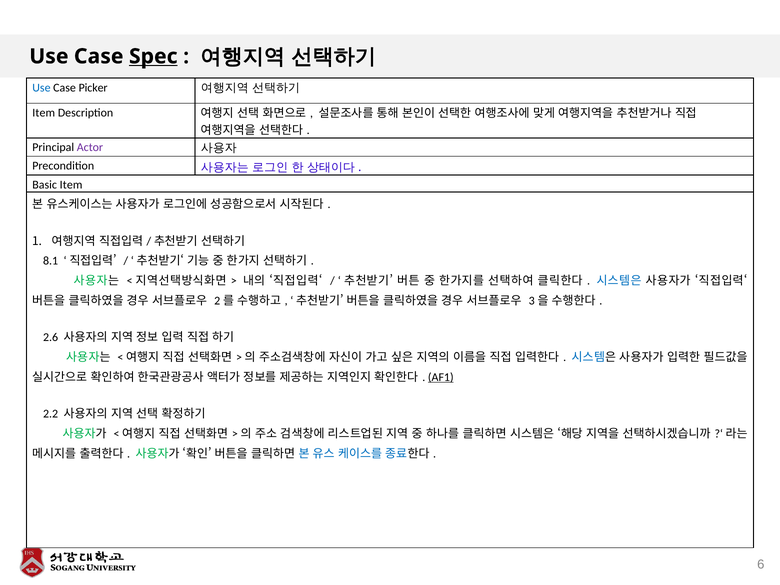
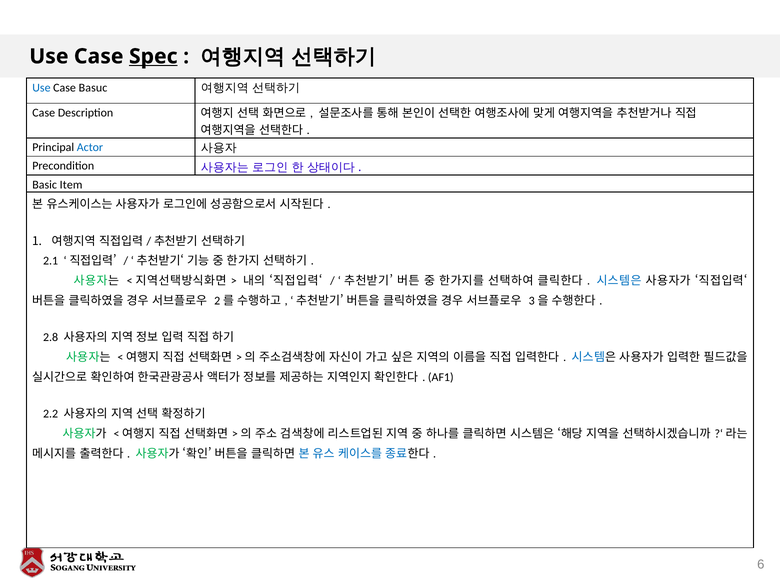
Picker: Picker -> Basuc
Item at (44, 113): Item -> Case
Actor colour: purple -> blue
8.1: 8.1 -> 2.1
2.6: 2.6 -> 2.8
AF1 underline: present -> none
